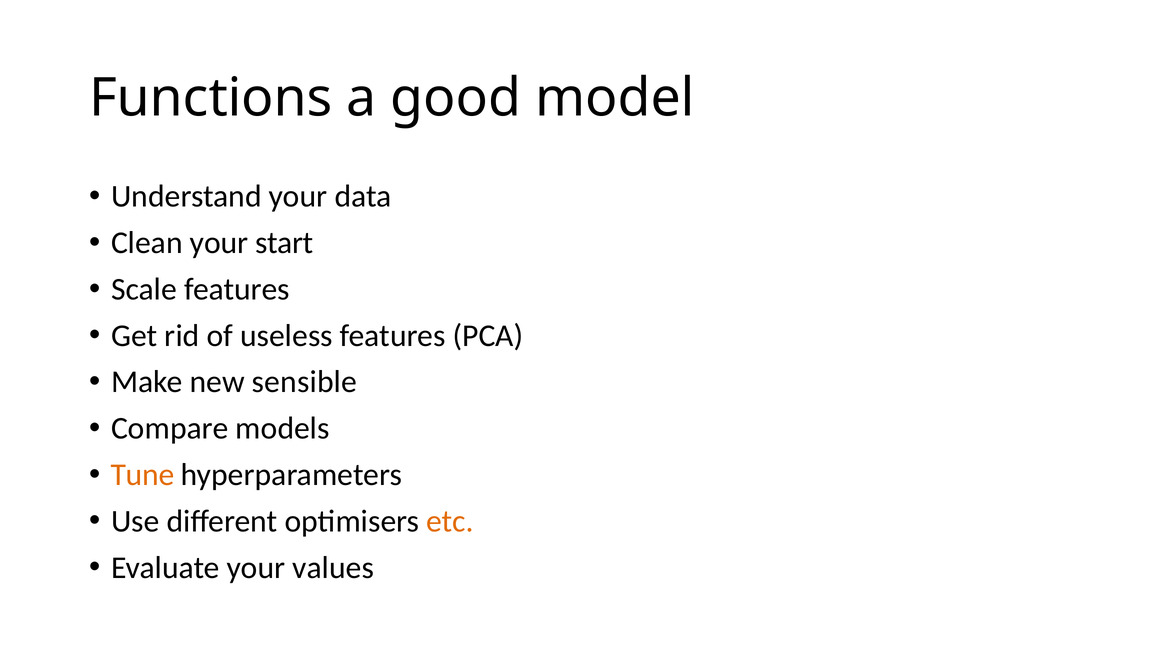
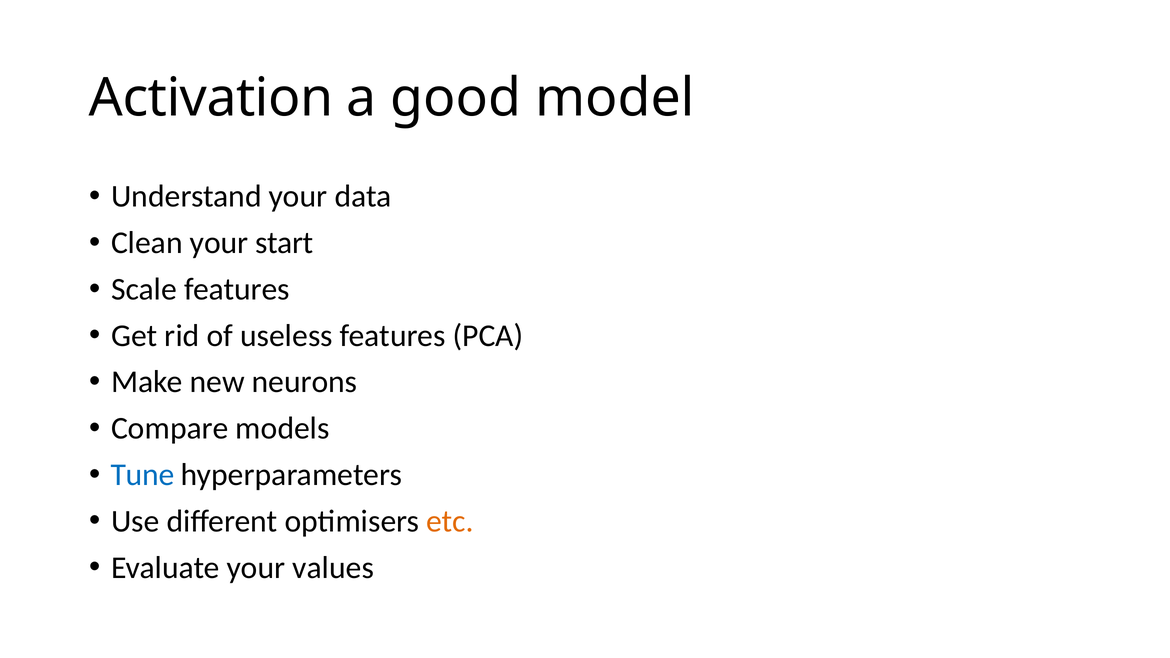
Functions: Functions -> Activation
sensible: sensible -> neurons
Tune colour: orange -> blue
